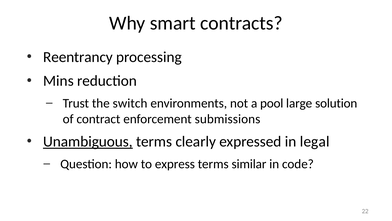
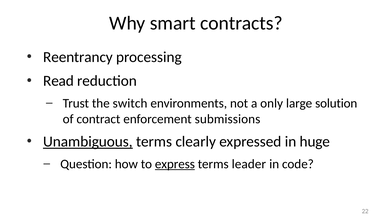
Mins: Mins -> Read
pool: pool -> only
legal: legal -> huge
express underline: none -> present
similar: similar -> leader
